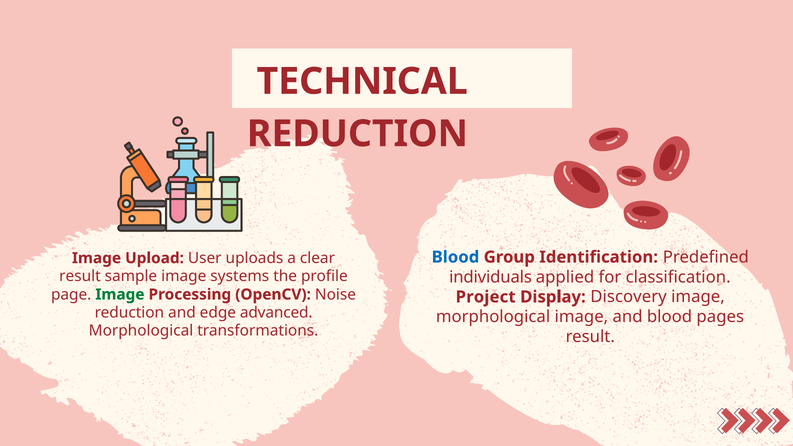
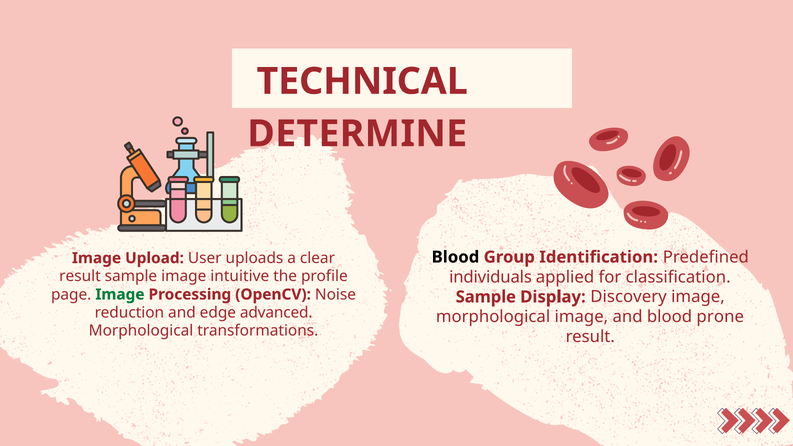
REDUCTION at (357, 134): REDUCTION -> DETERMINE
Blood at (455, 257) colour: blue -> black
systems: systems -> intuitive
Project at (486, 297): Project -> Sample
pages: pages -> prone
